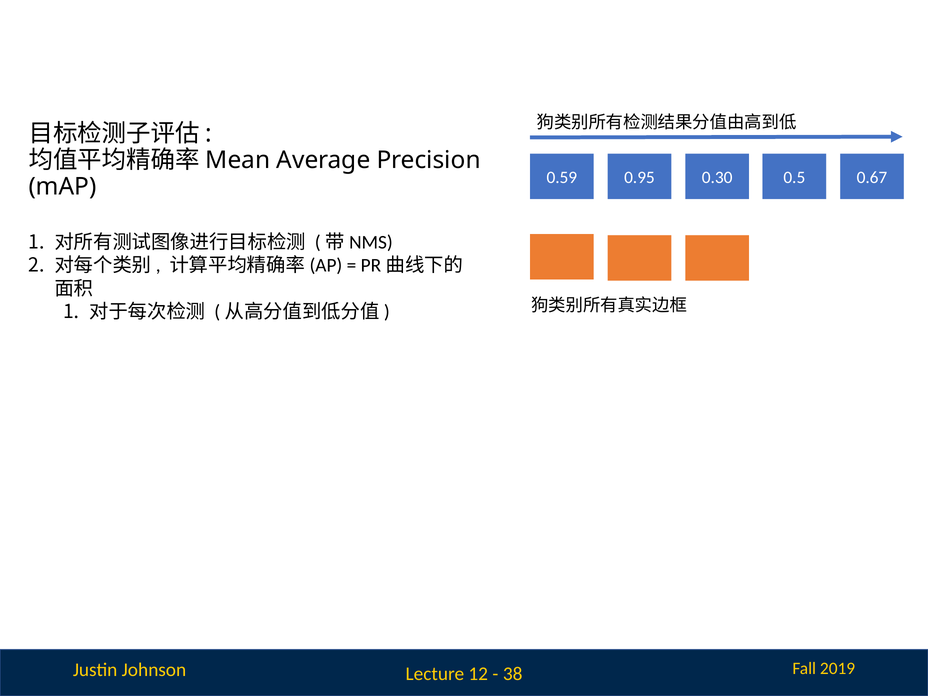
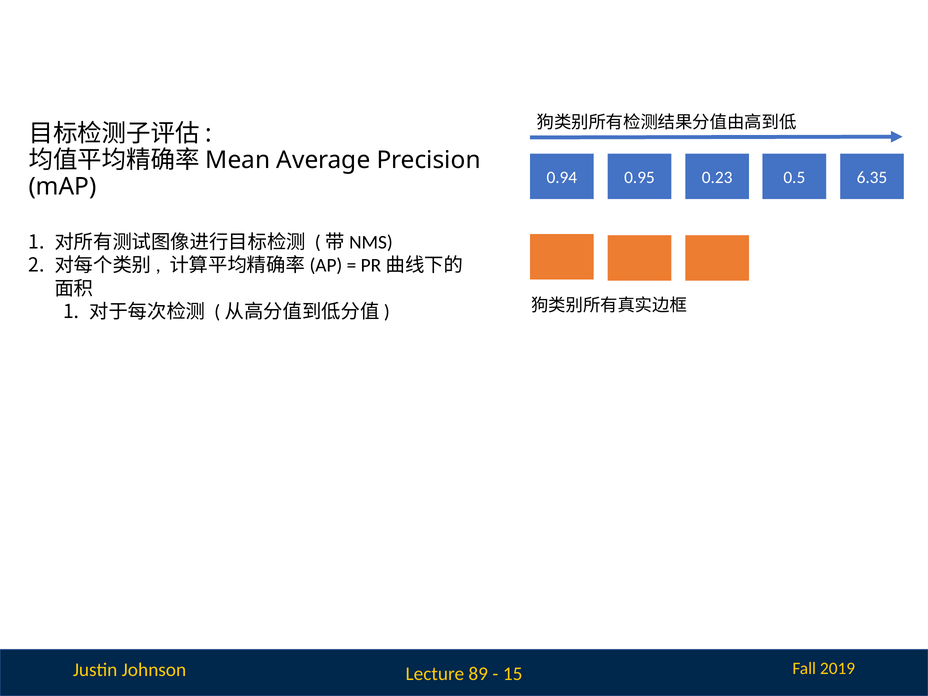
0.59: 0.59 -> 0.94
0.30: 0.30 -> 0.23
0.67: 0.67 -> 6.35
12: 12 -> 89
38: 38 -> 15
